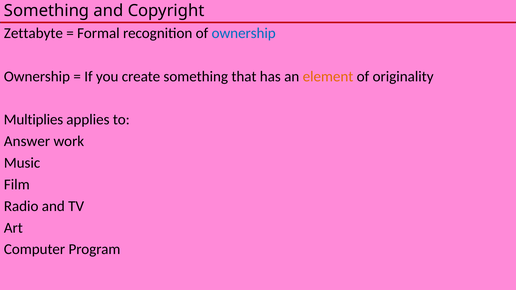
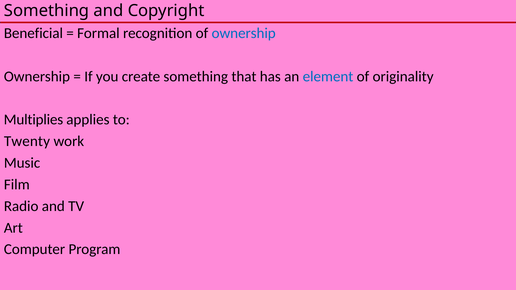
Zettabyte: Zettabyte -> Beneficial
element colour: orange -> blue
Answer: Answer -> Twenty
